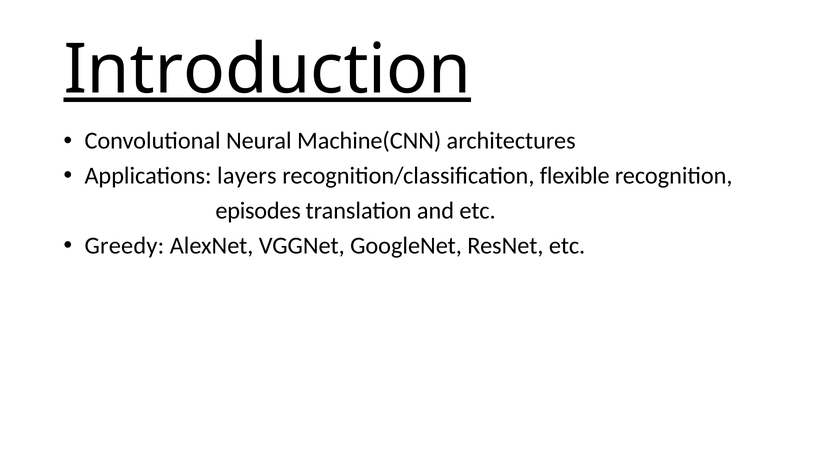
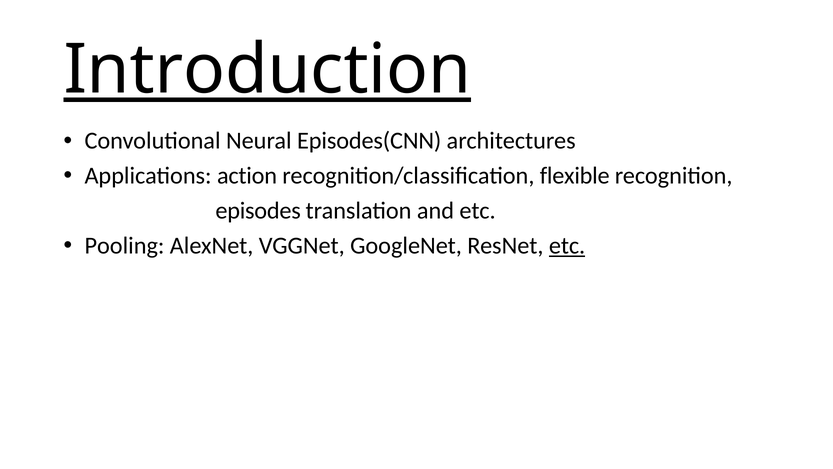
Machine(CNN: Machine(CNN -> Episodes(CNN
layers: layers -> action
Greedy: Greedy -> Pooling
etc at (567, 246) underline: none -> present
